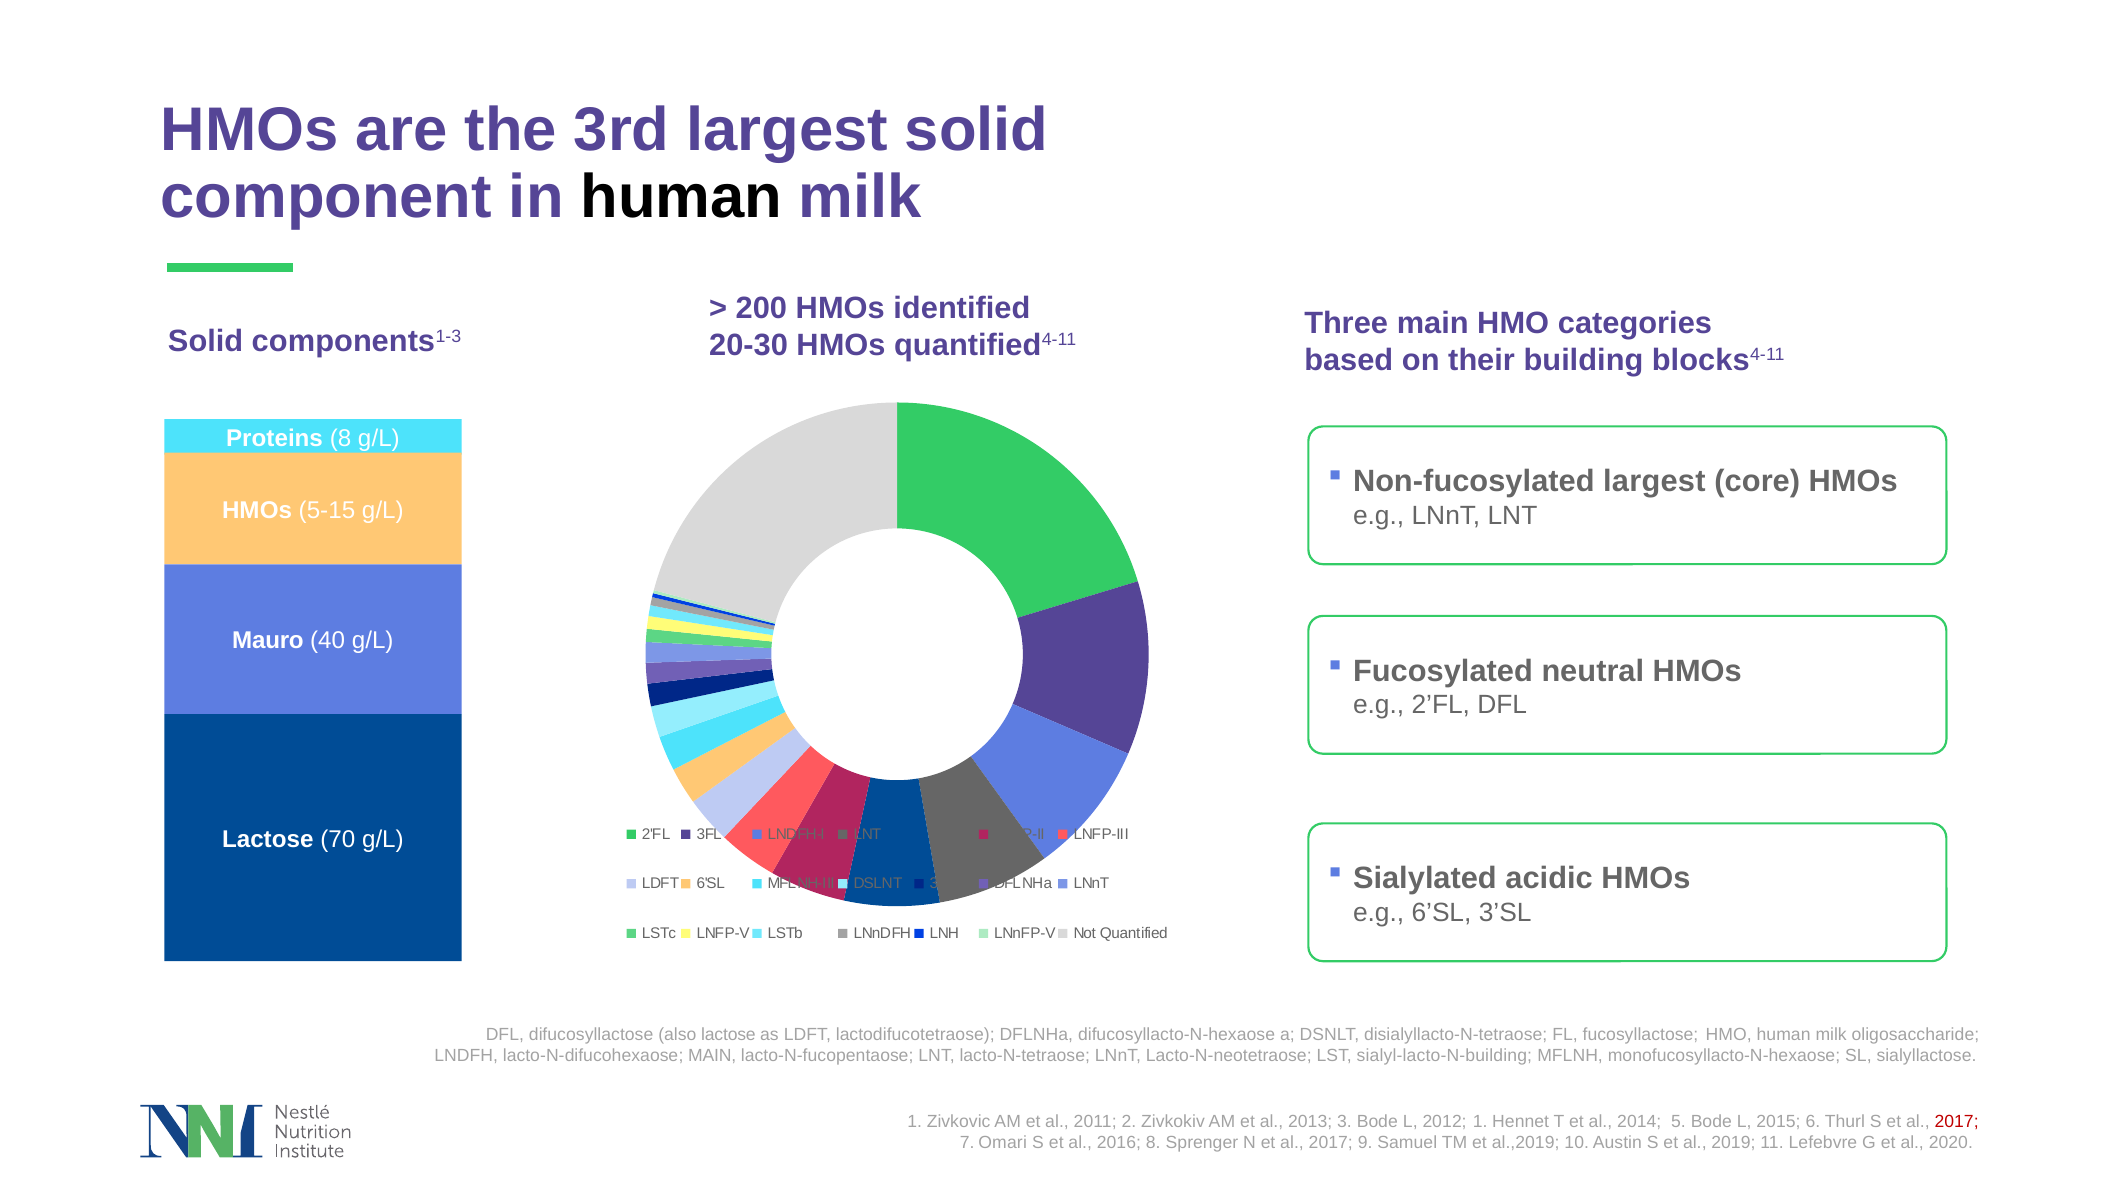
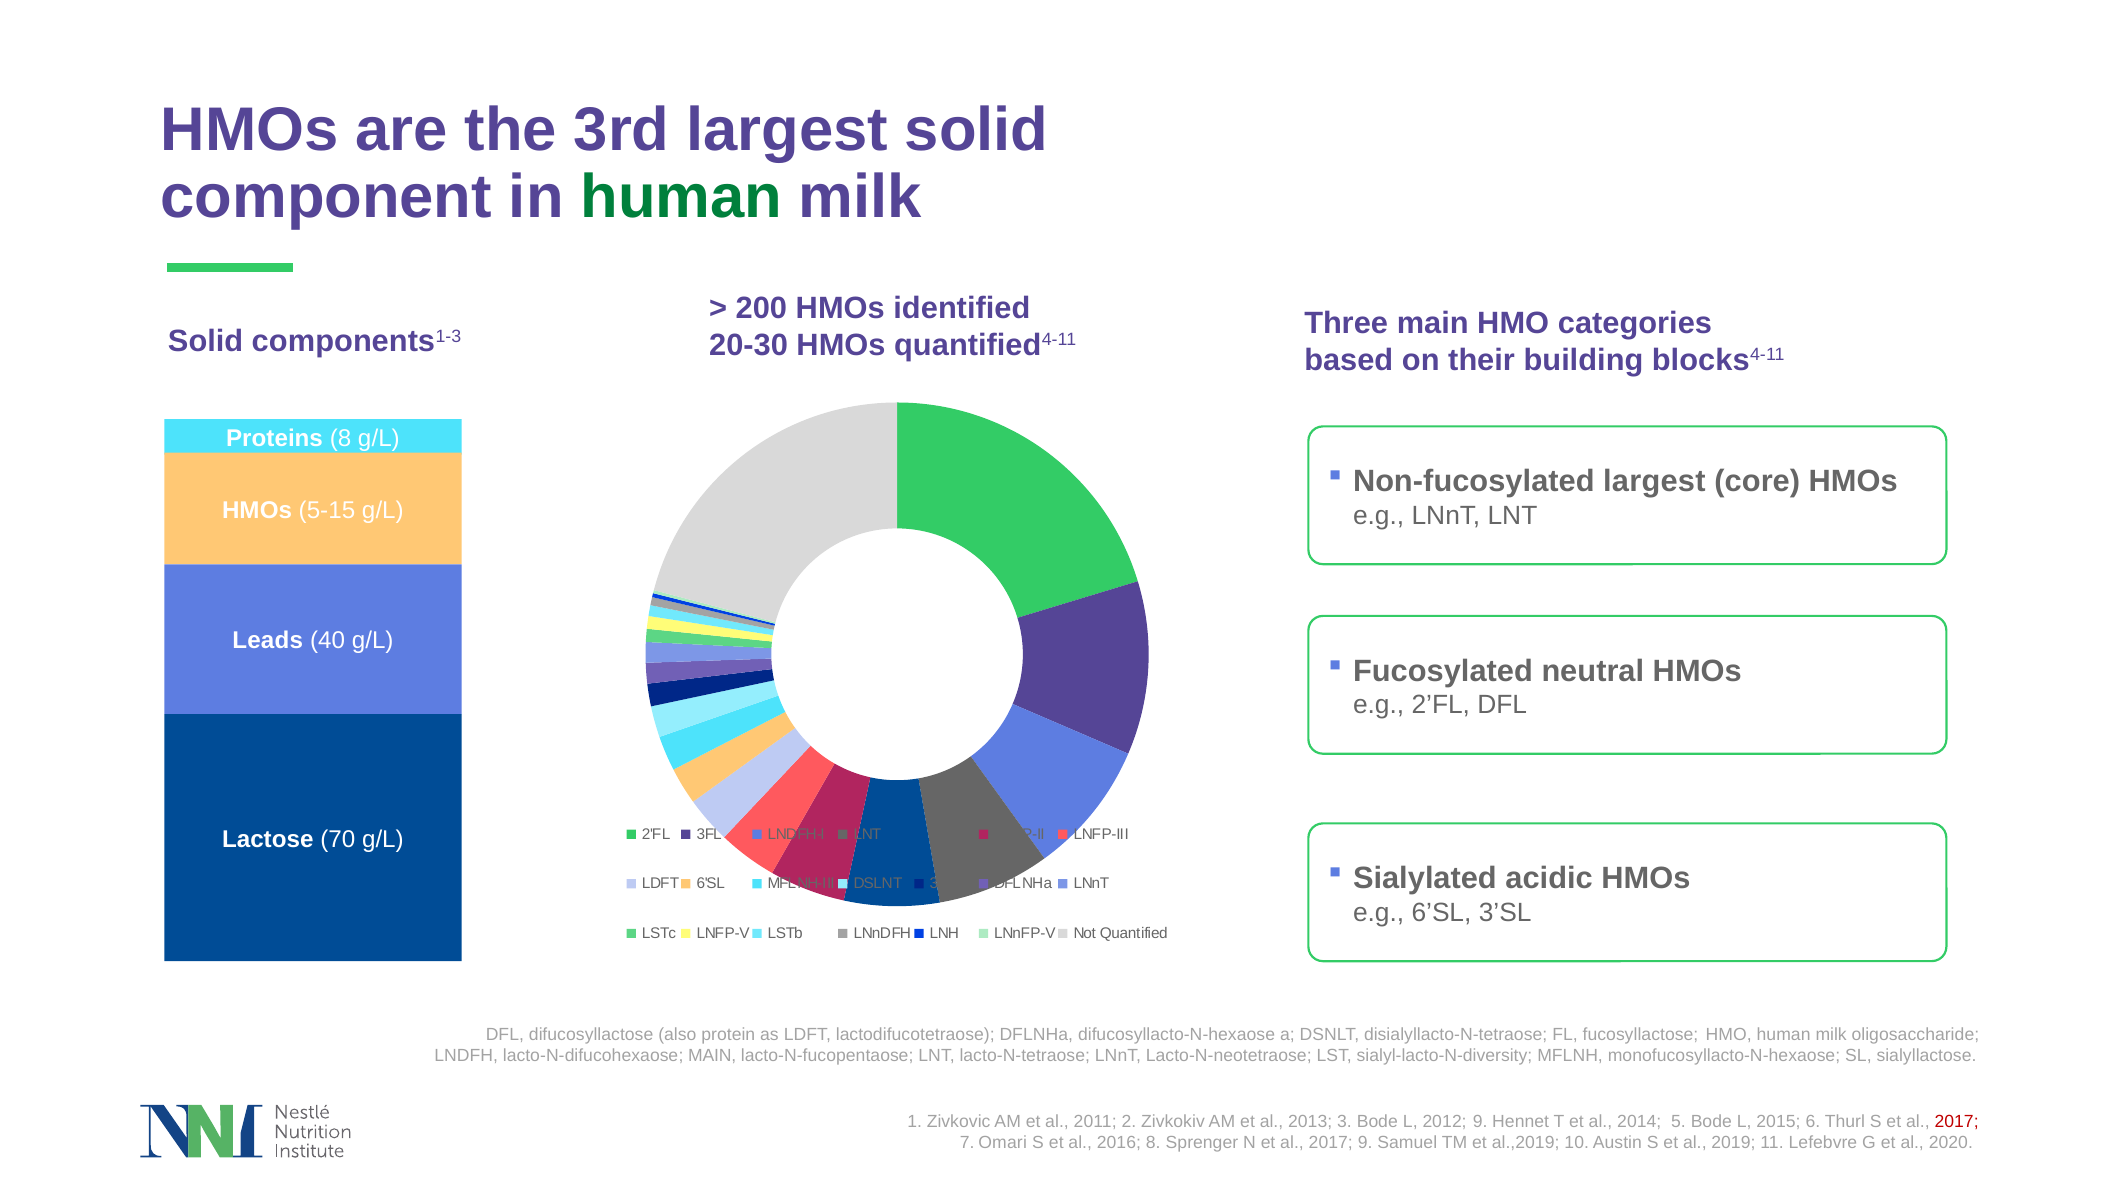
human at (681, 197) colour: black -> green
Mauro: Mauro -> Leads
also lactose: lactose -> protein
sialyl-lacto-N-building: sialyl-lacto-N-building -> sialyl-lacto-N-diversity
2012 1: 1 -> 9
